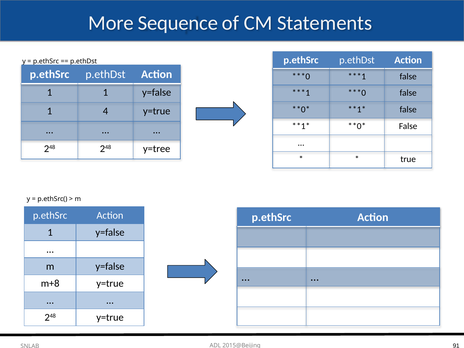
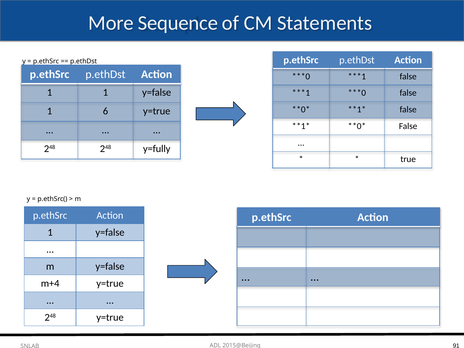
4: 4 -> 6
y=tree: y=tree -> y=fully
m+8: m+8 -> m+4
